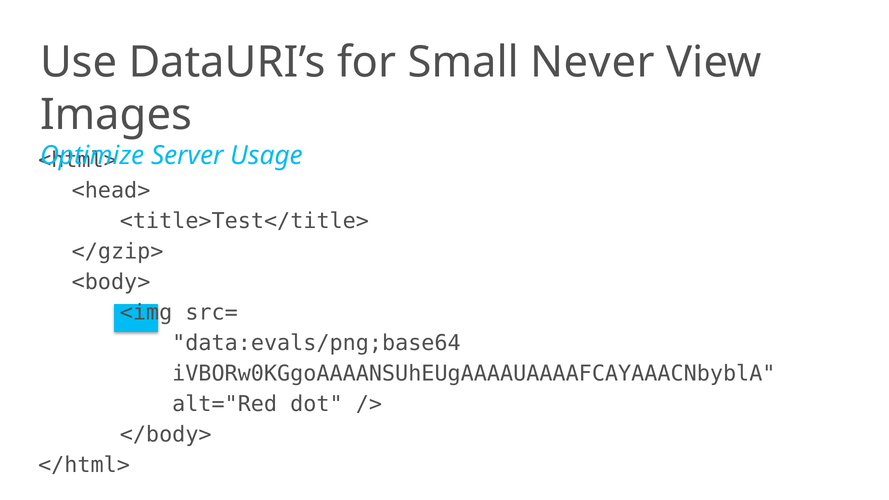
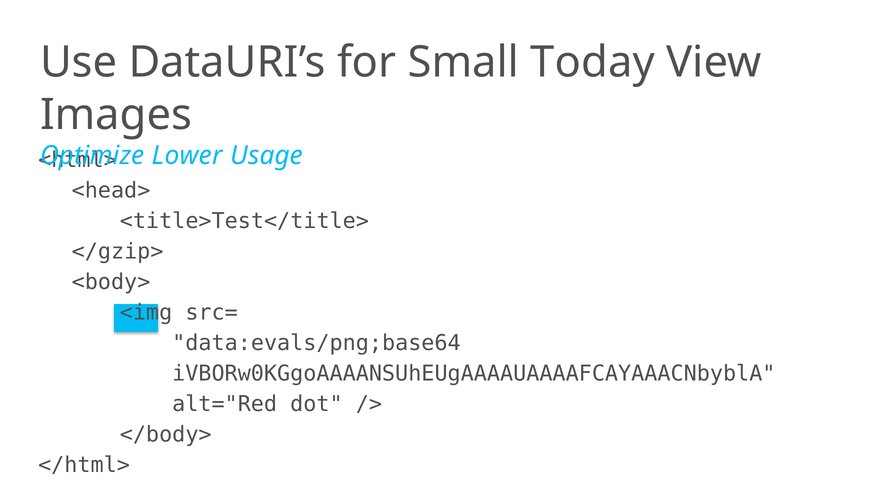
Never: Never -> Today
Server: Server -> Lower
